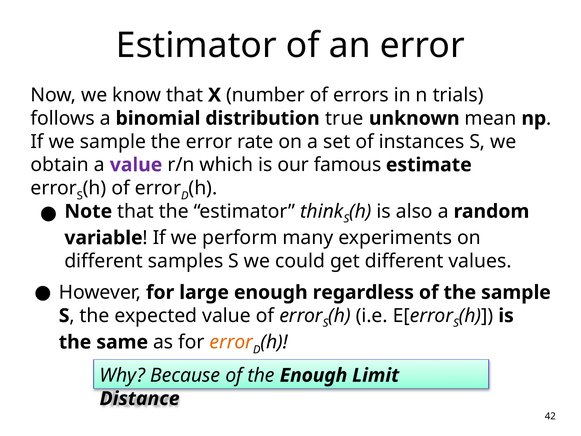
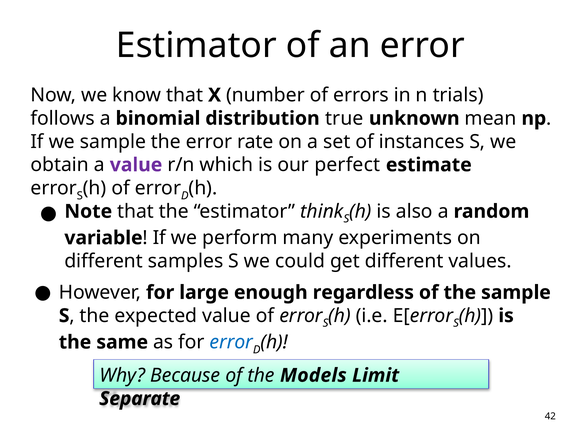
famous: famous -> perfect
error at (231, 342) colour: orange -> blue
the Enough: Enough -> Models
Distance: Distance -> Separate
